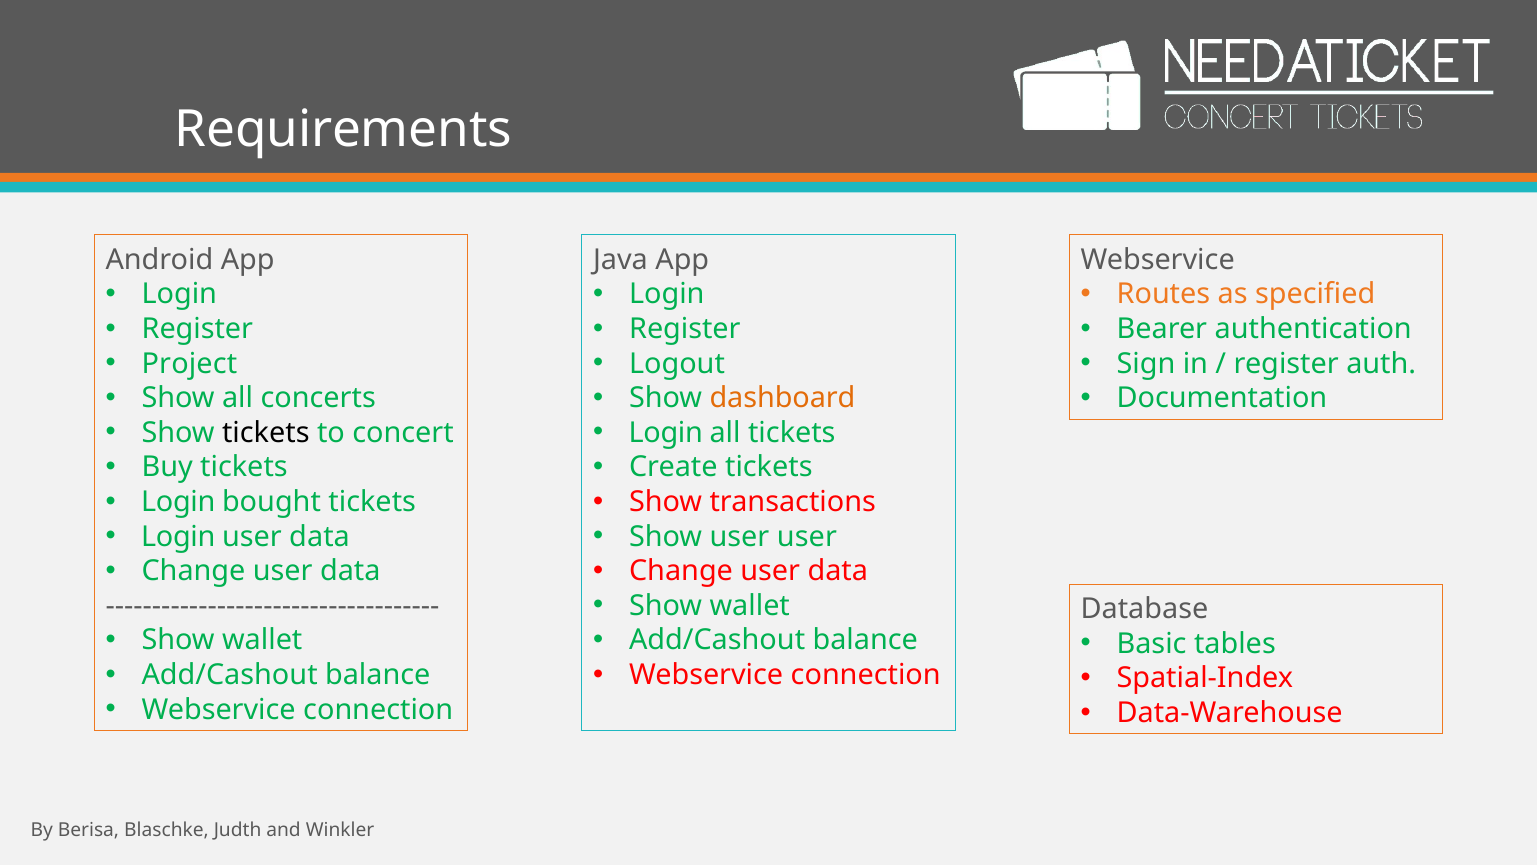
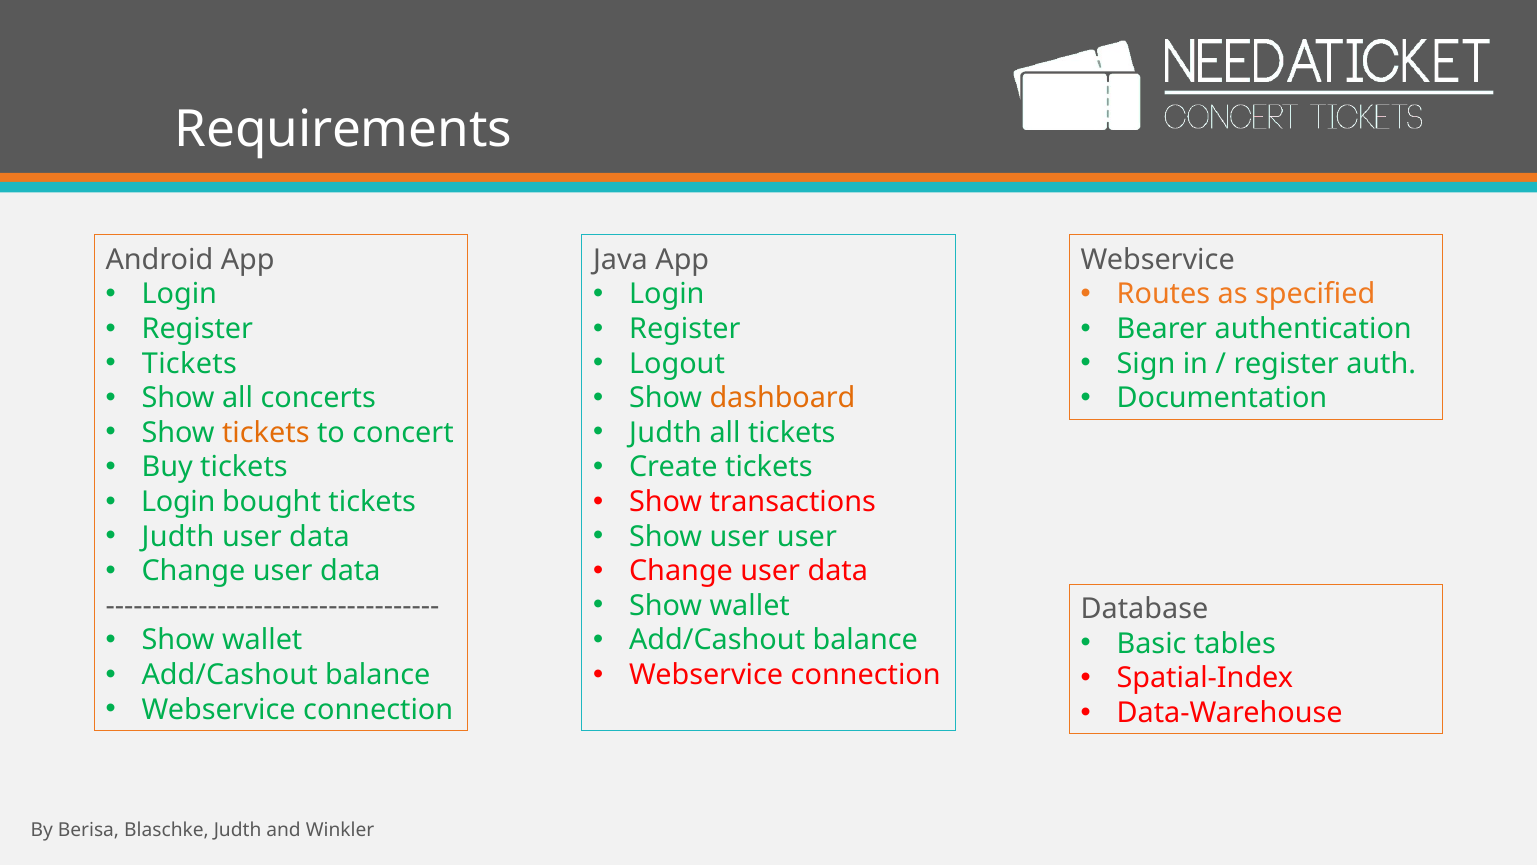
Project at (189, 363): Project -> Tickets
tickets at (266, 433) colour: black -> orange
Login at (666, 433): Login -> Judth
Login at (178, 536): Login -> Judth
